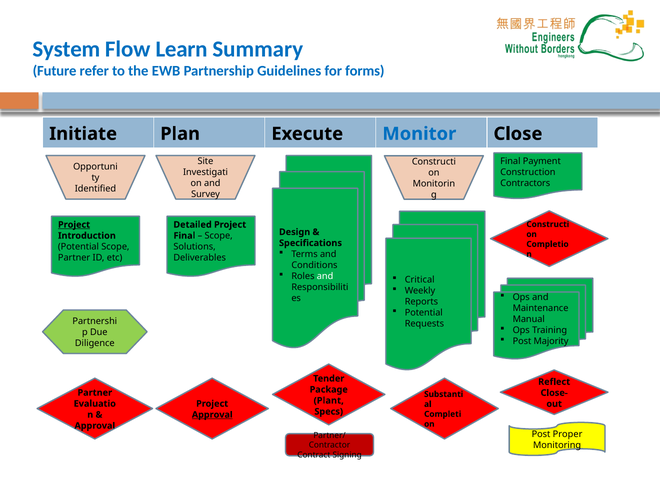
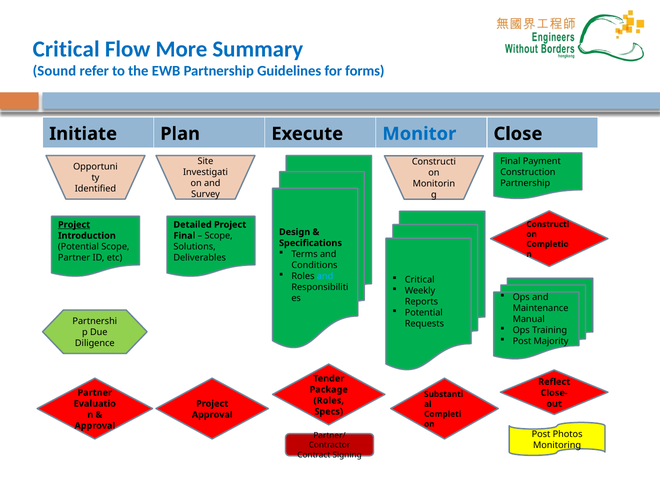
System at (66, 49): System -> Critical
Learn: Learn -> More
Future: Future -> Sound
Contractors at (525, 183): Contractors -> Partnership
and at (325, 276) colour: white -> light blue
Plant at (329, 401): Plant -> Roles
Approval at (212, 415) underline: present -> none
Proper: Proper -> Photos
